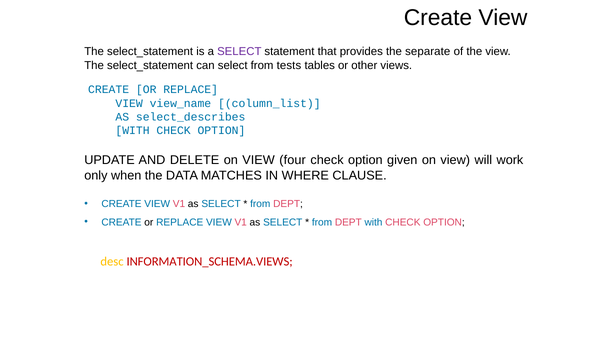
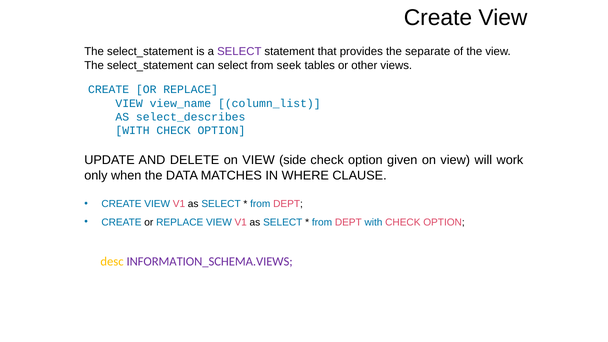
tests: tests -> seek
four: four -> side
INFORMATION_SCHEMA.VIEWS colour: red -> purple
